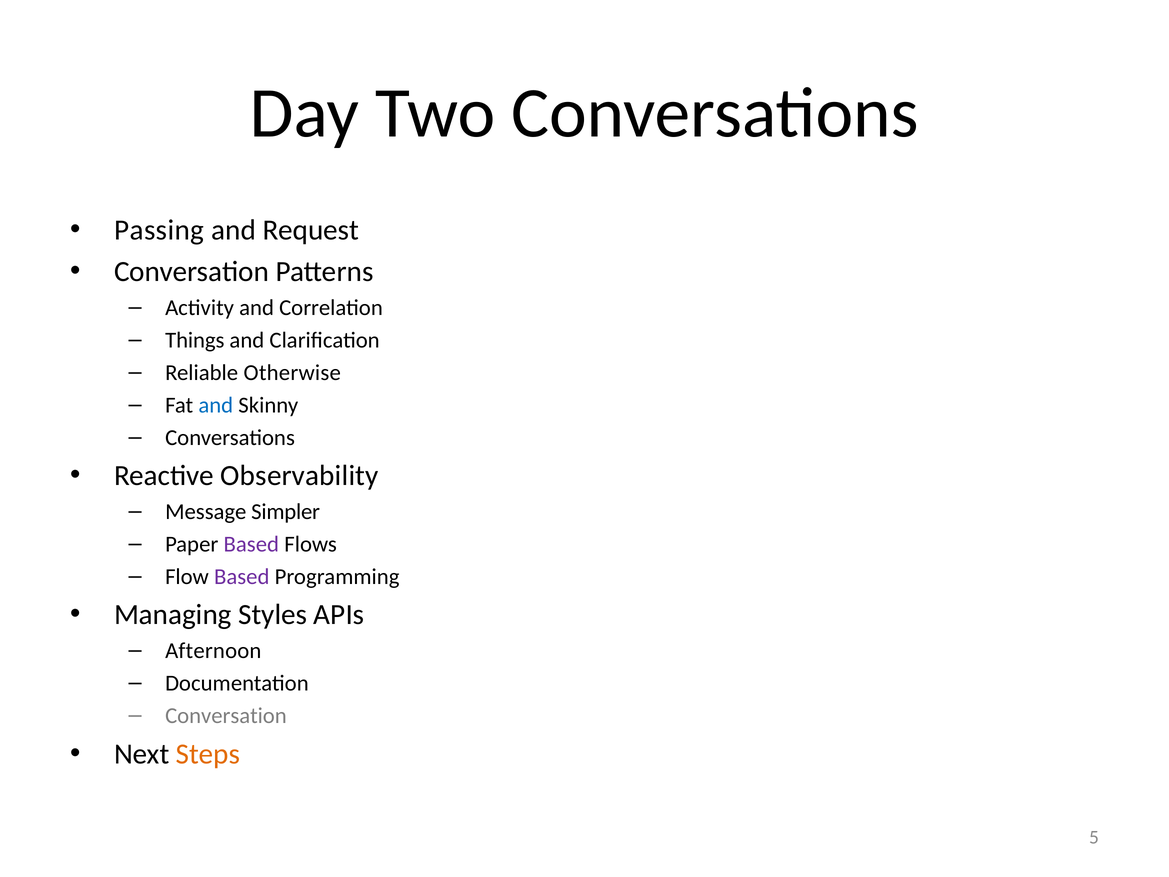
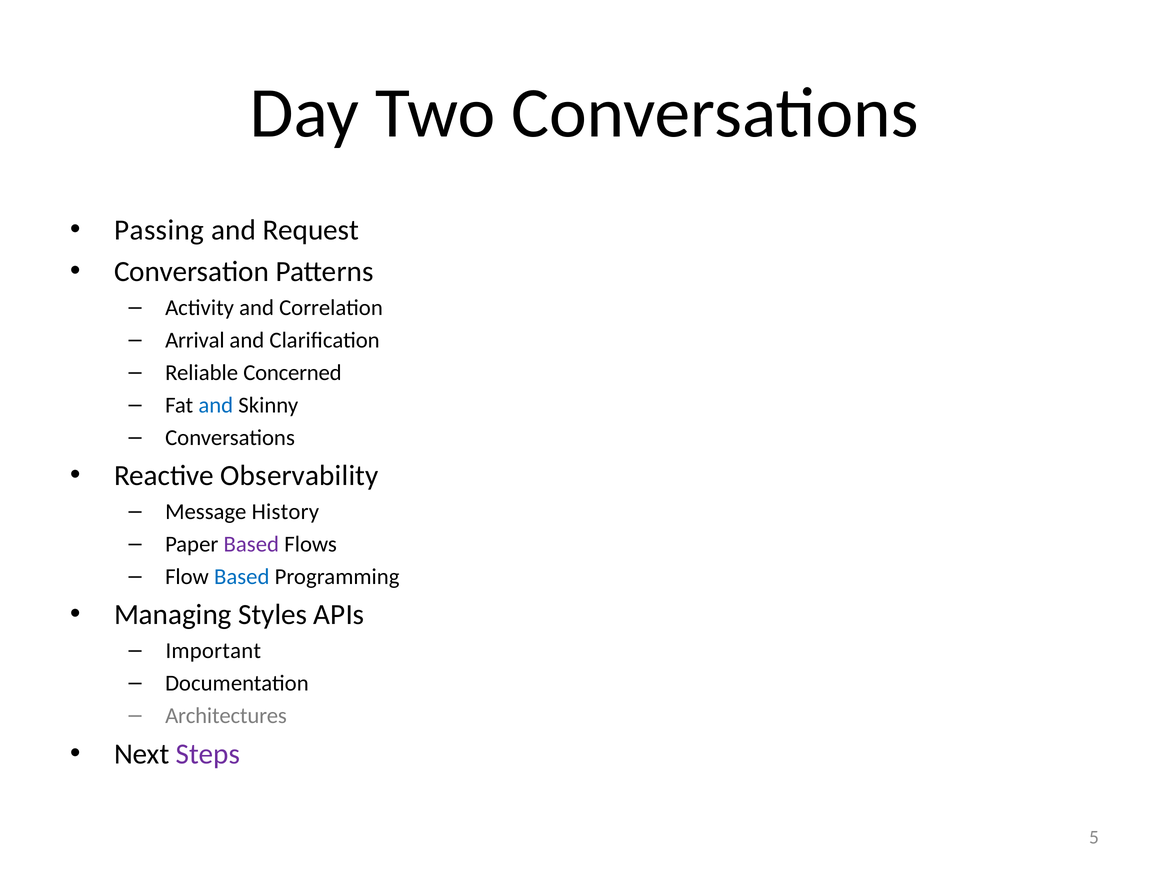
Things: Things -> Arrival
Otherwise: Otherwise -> Concerned
Simpler: Simpler -> History
Based at (242, 576) colour: purple -> blue
Afternoon: Afternoon -> Important
Conversation at (226, 716): Conversation -> Architectures
Steps colour: orange -> purple
